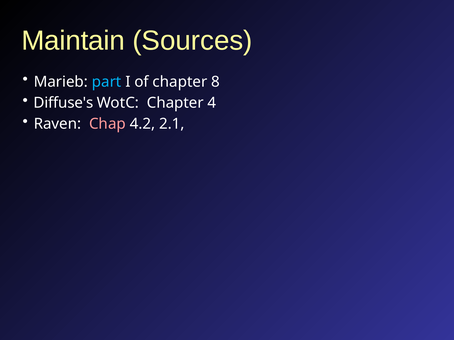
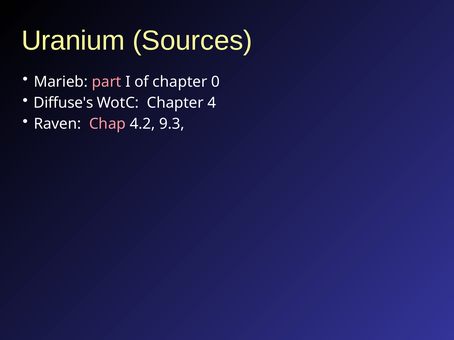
Maintain: Maintain -> Uranium
part colour: light blue -> pink
8: 8 -> 0
2.1: 2.1 -> 9.3
